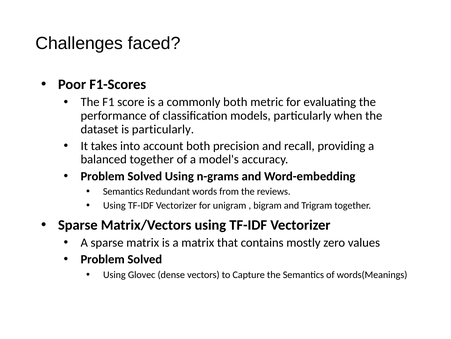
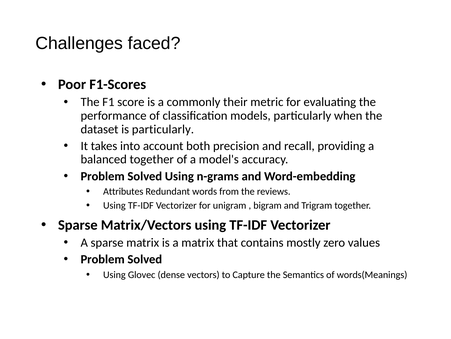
commonly both: both -> their
Semantics at (123, 191): Semantics -> Attributes
